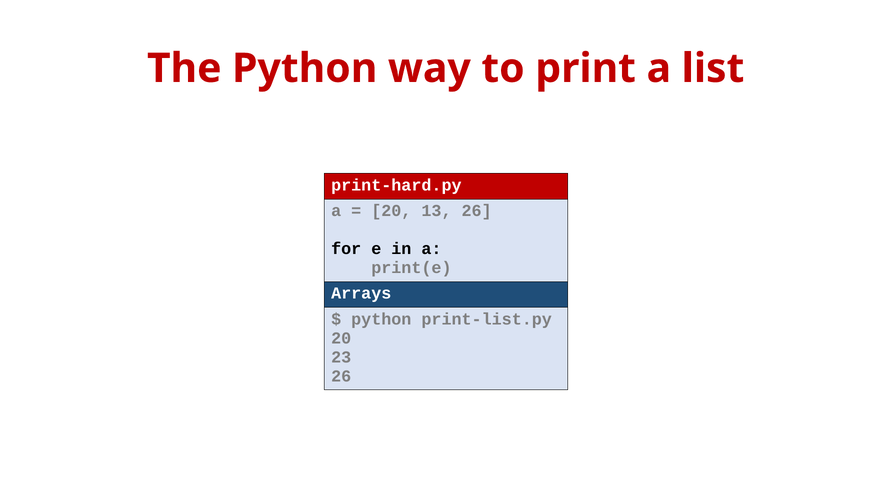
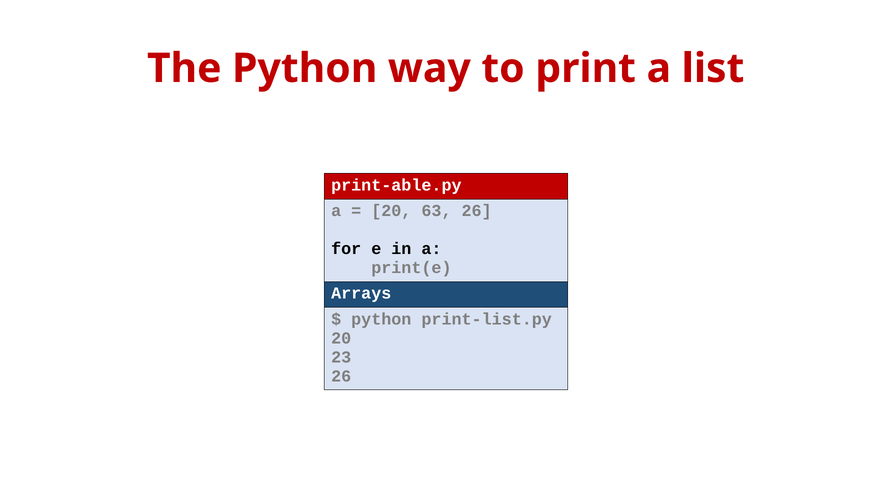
print-hard.py: print-hard.py -> print-able.py
13: 13 -> 63
